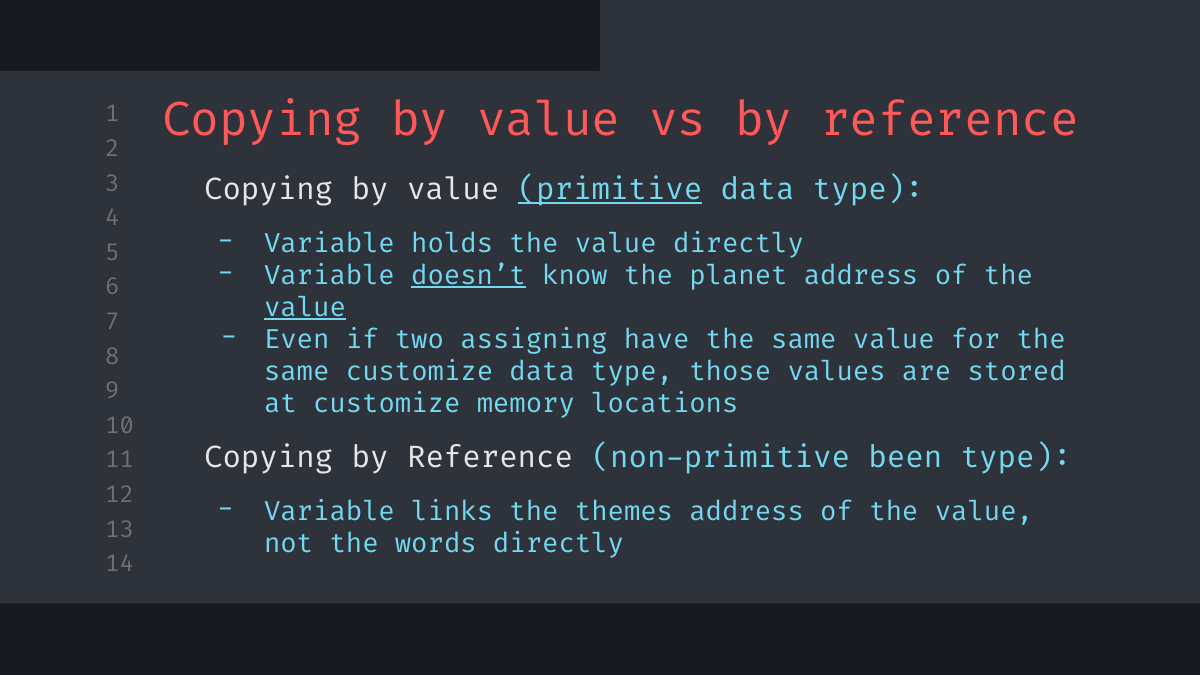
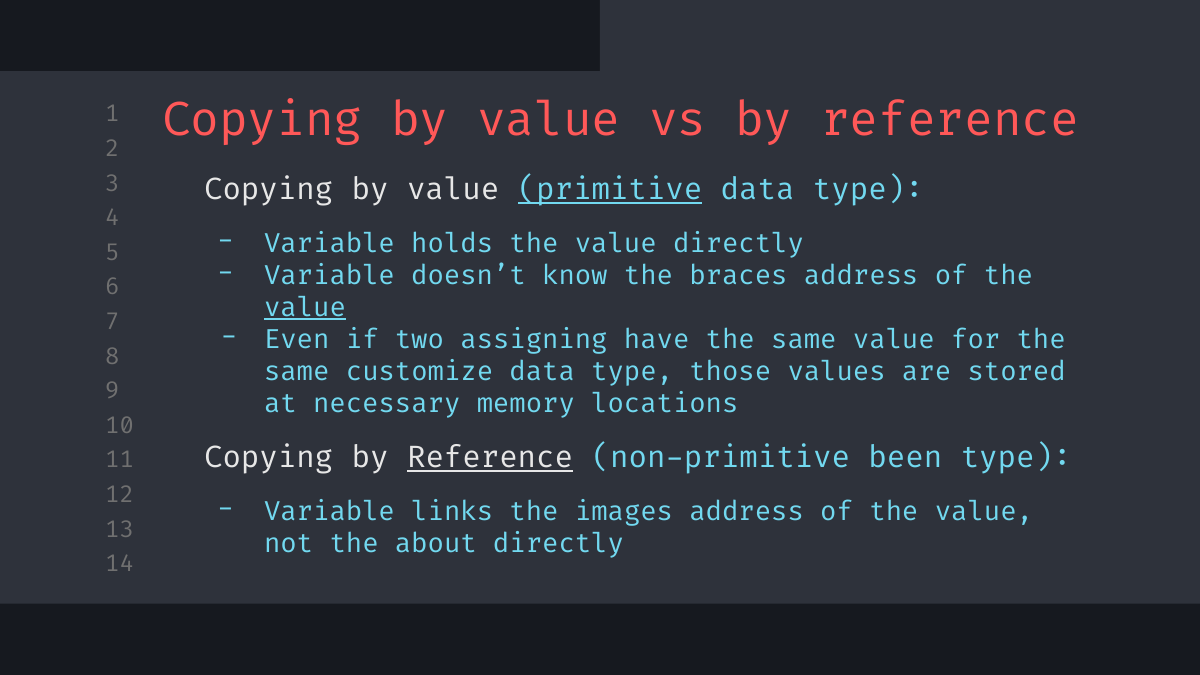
doesn’t underline: present -> none
planet: planet -> braces
at customize: customize -> necessary
Reference at (490, 458) underline: none -> present
themes: themes -> images
words: words -> about
